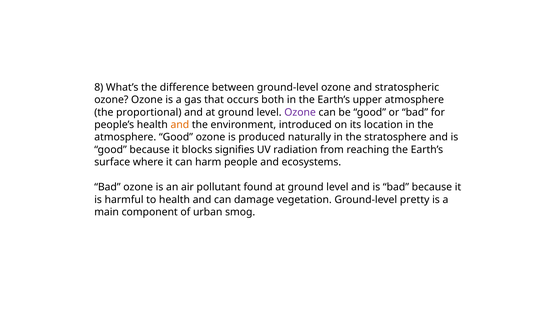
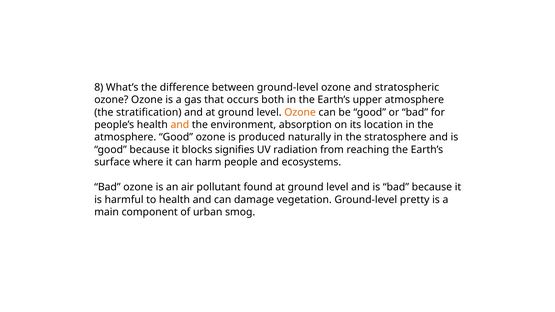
proportional: proportional -> stratification
Ozone at (300, 112) colour: purple -> orange
introduced: introduced -> absorption
